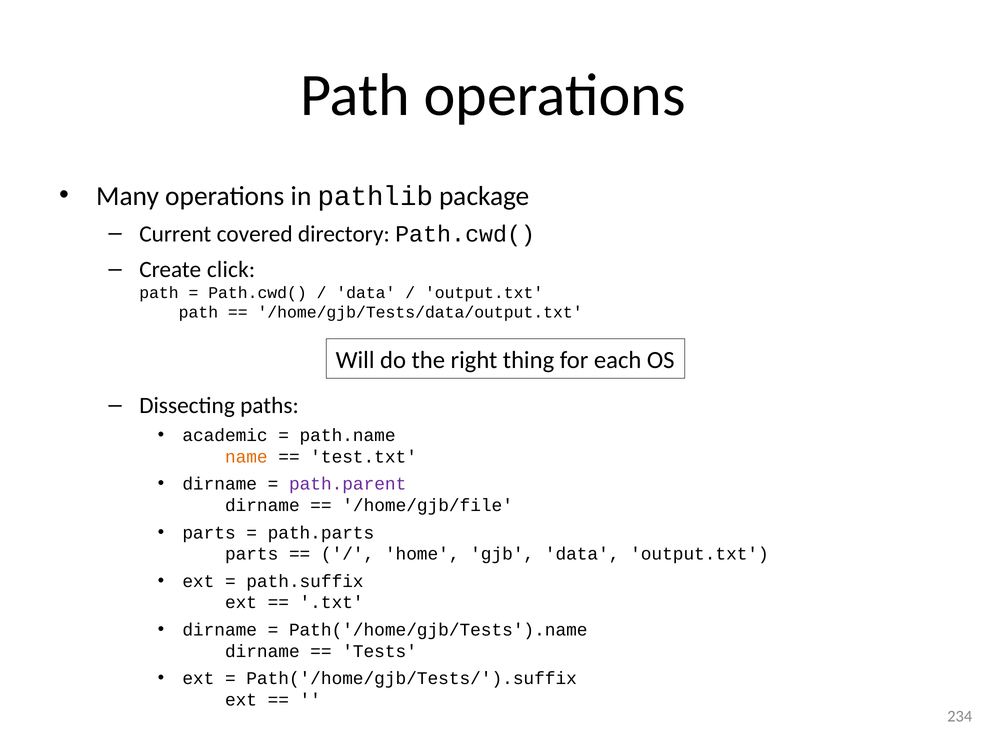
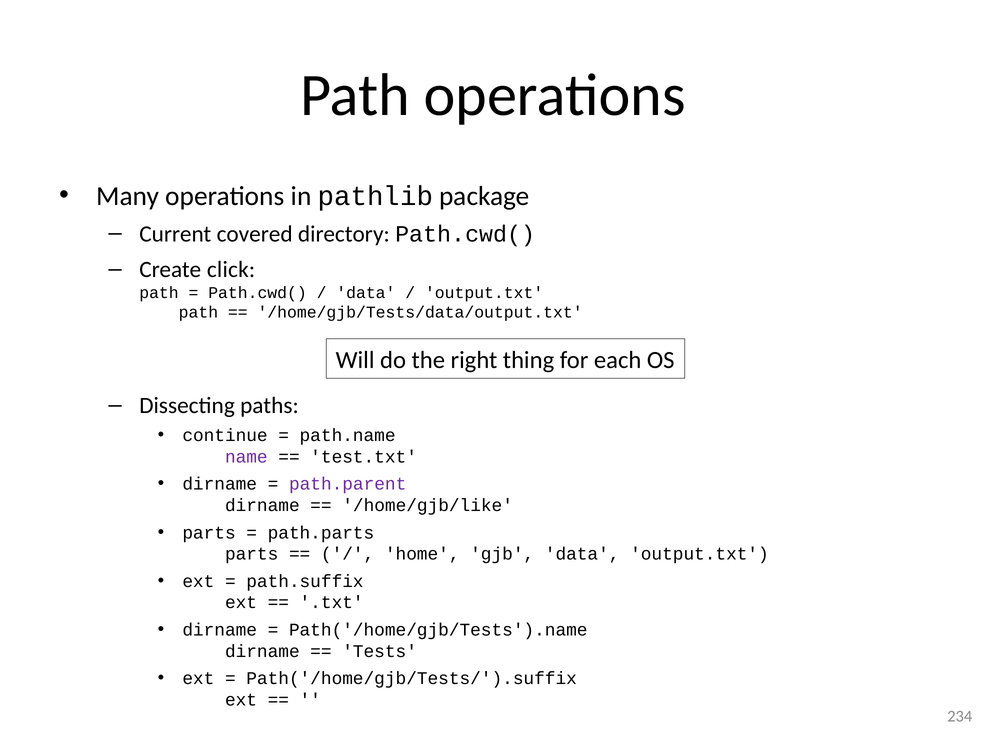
academic: academic -> continue
name colour: orange -> purple
/home/gjb/file: /home/gjb/file -> /home/gjb/like
